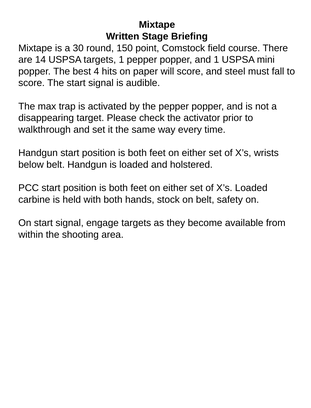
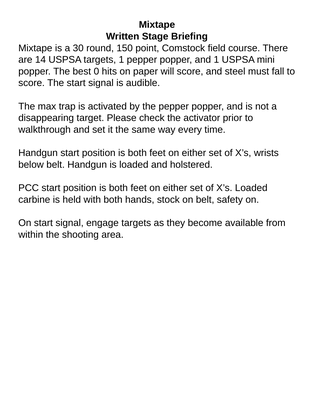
4: 4 -> 0
